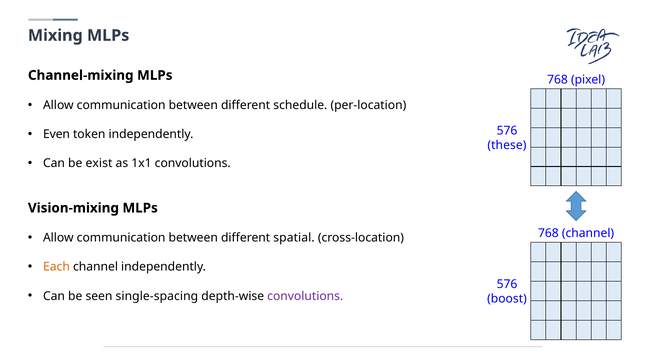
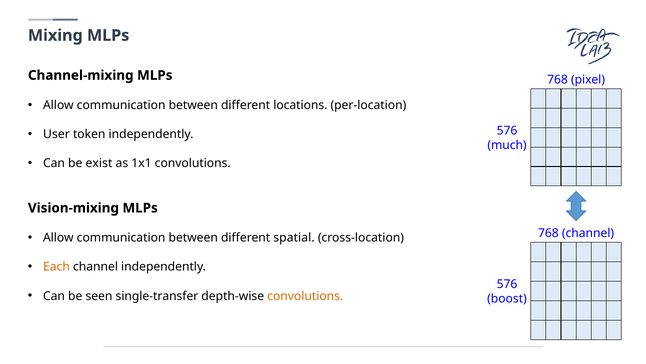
schedule: schedule -> locations
Even: Even -> User
these: these -> much
single-spacing: single-spacing -> single-transfer
convolutions at (305, 296) colour: purple -> orange
